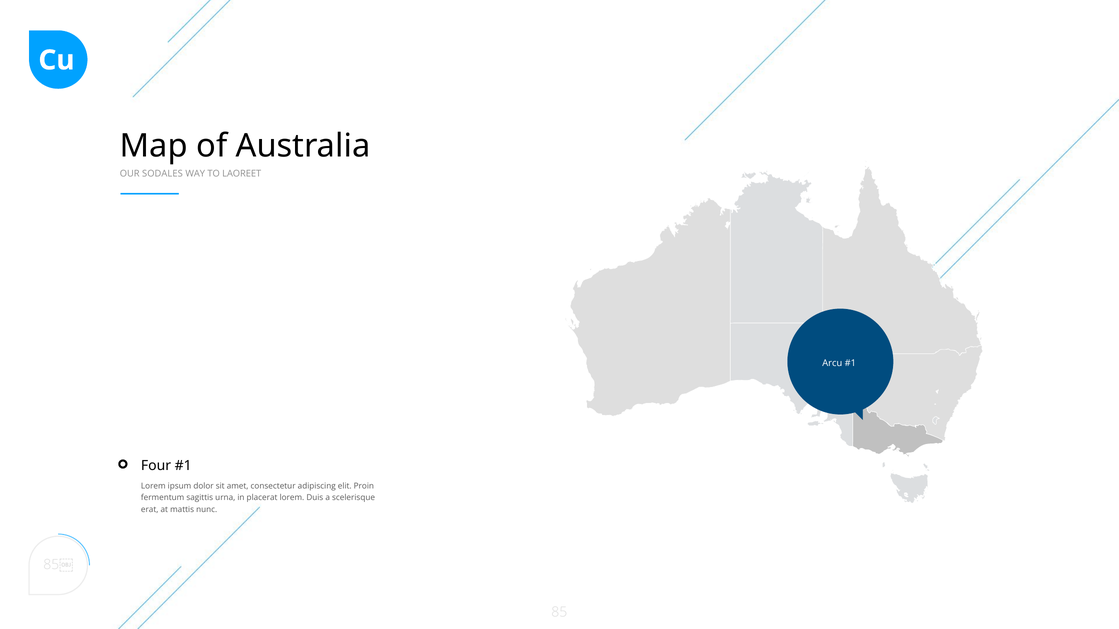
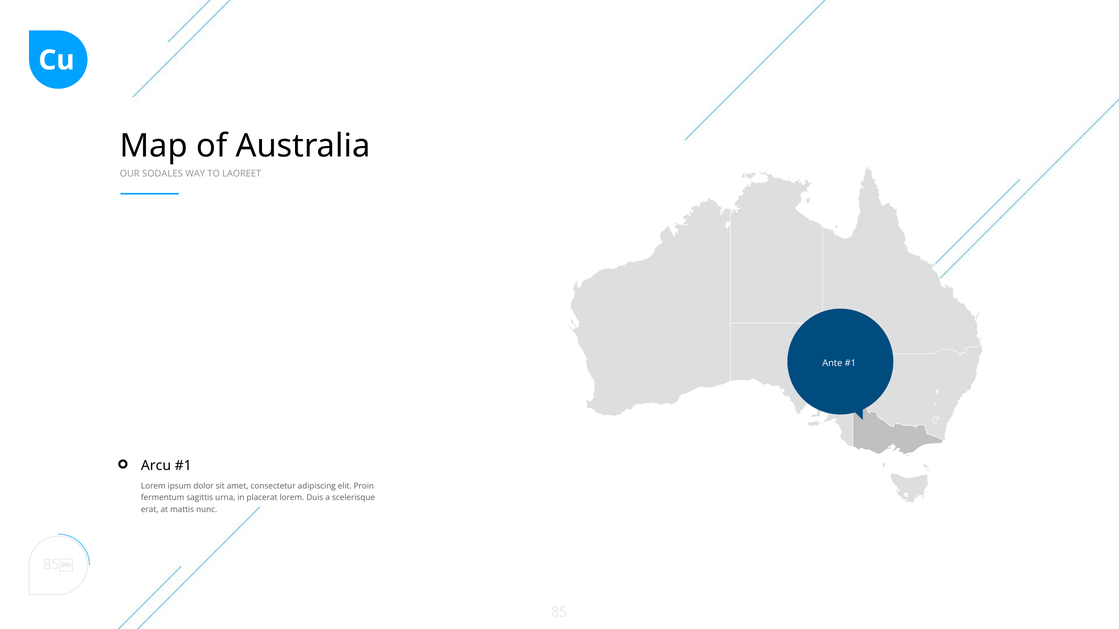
Arcu: Arcu -> Ante
Four: Four -> Arcu
